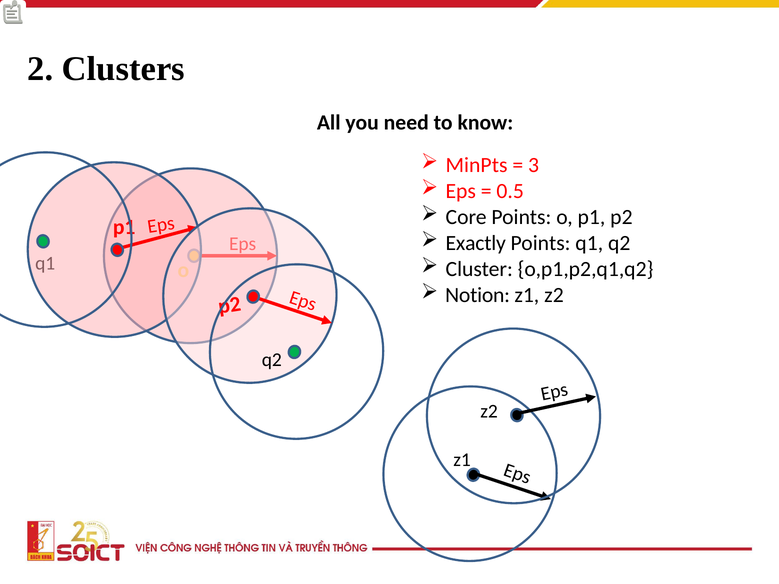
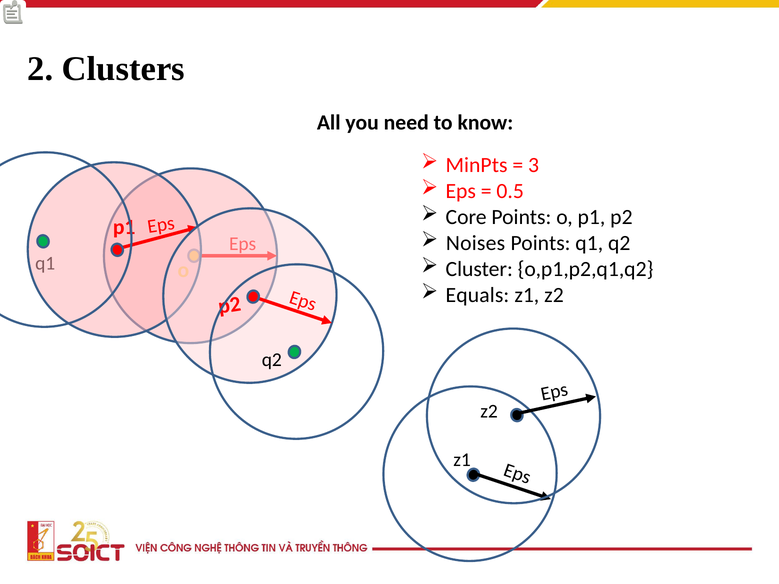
Exactly: Exactly -> Noises
Notion: Notion -> Equals
